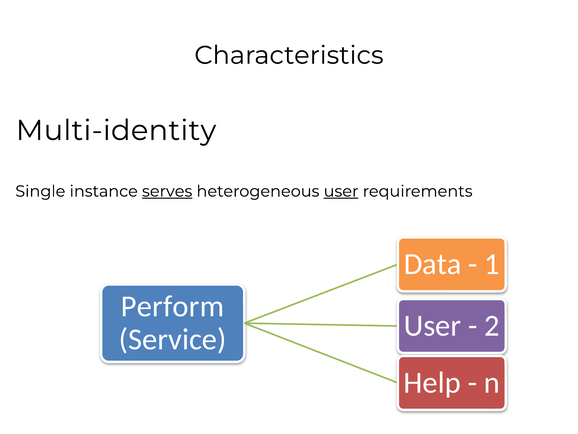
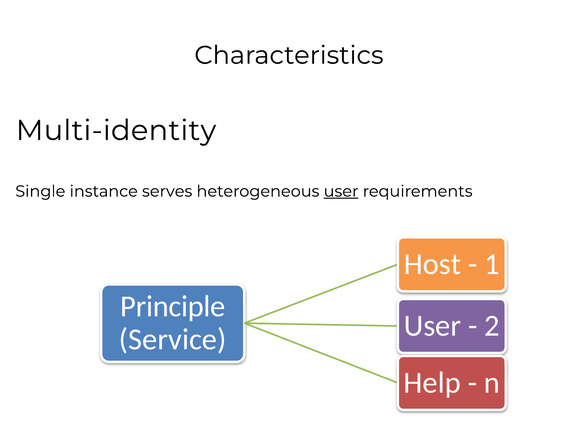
serves underline: present -> none
Data: Data -> Host
Perform: Perform -> Principle
